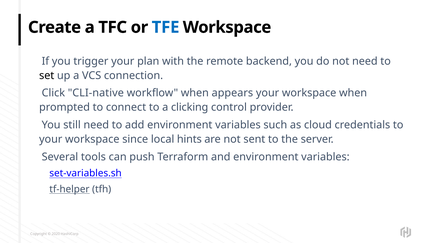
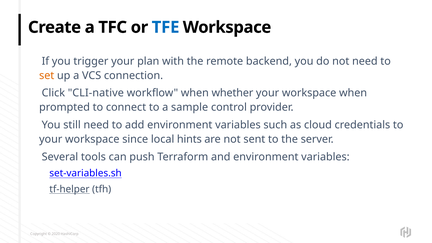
set colour: black -> orange
appears: appears -> whether
clicking: clicking -> sample
